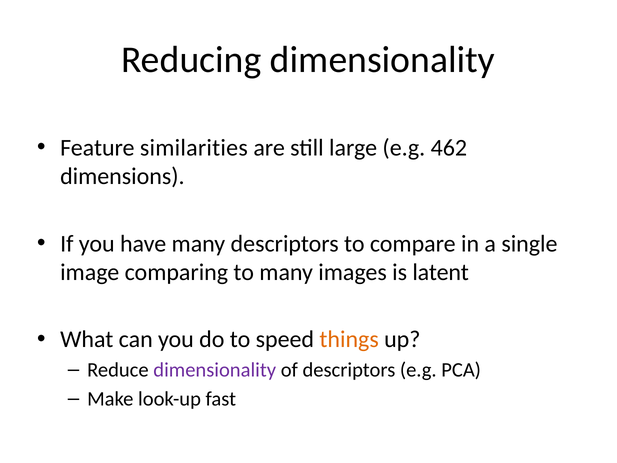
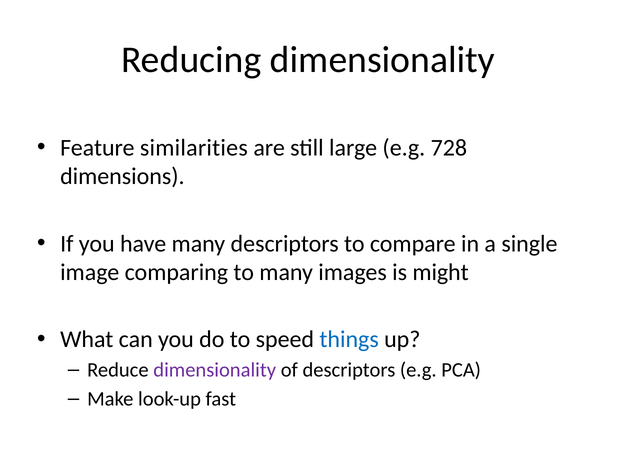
462: 462 -> 728
latent: latent -> might
things colour: orange -> blue
